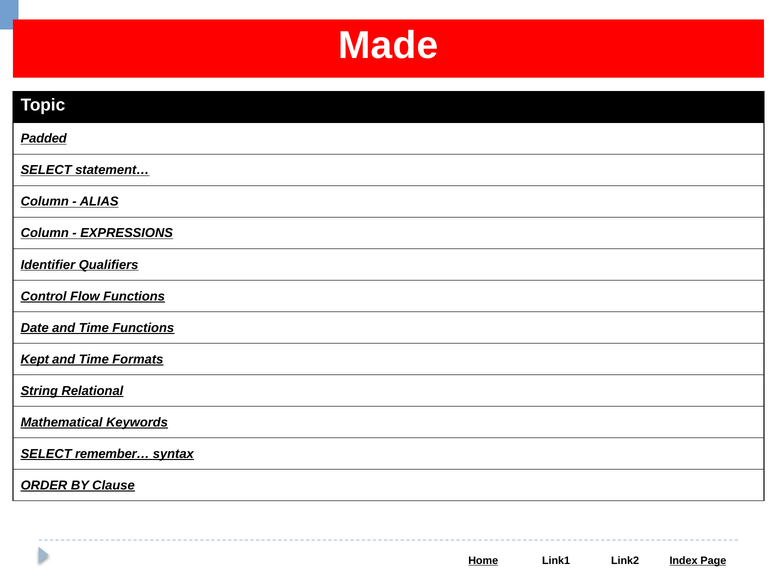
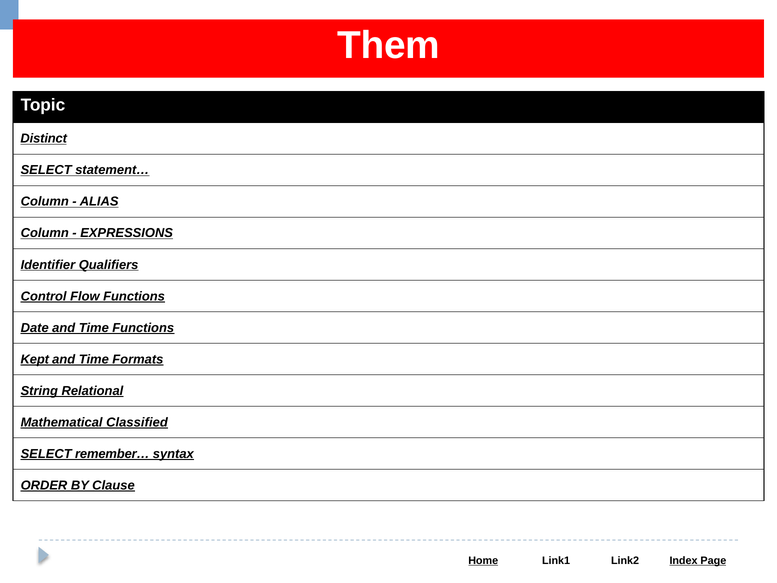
Made: Made -> Them
Padded: Padded -> Distinct
Keywords: Keywords -> Classified
